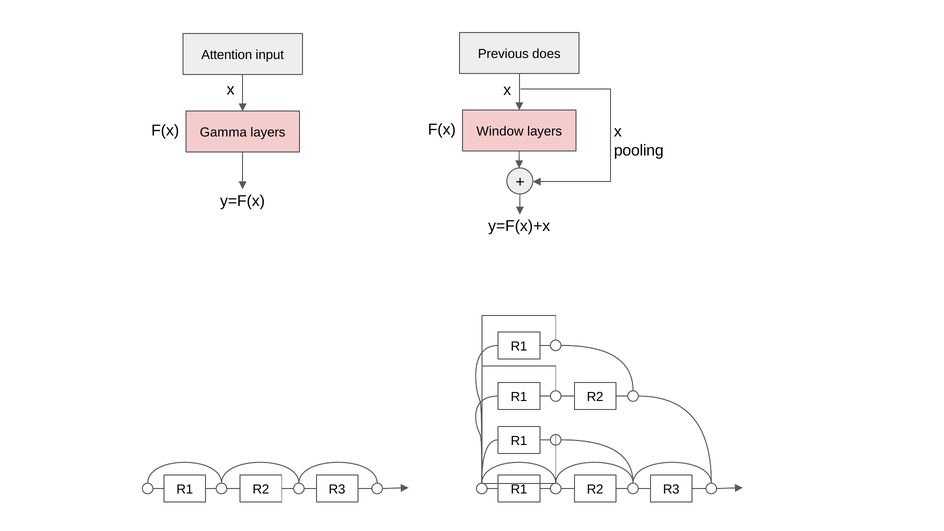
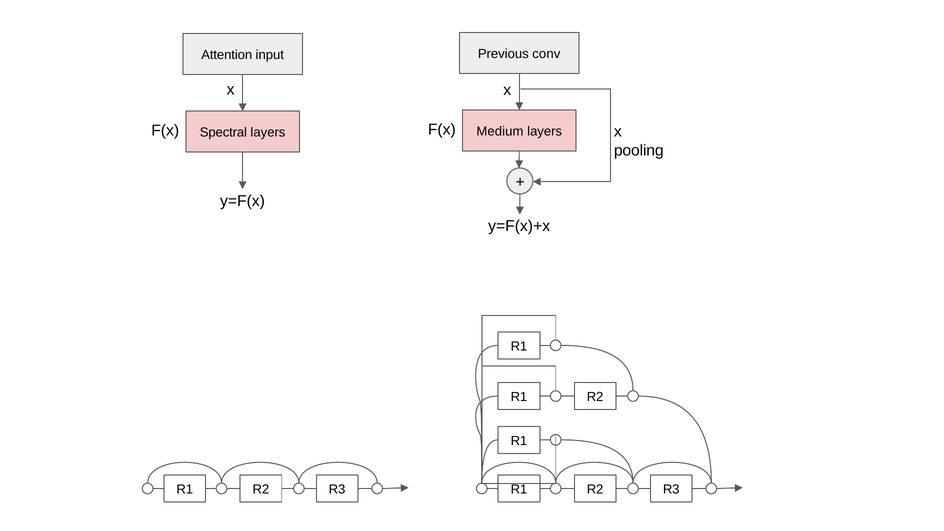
does: does -> conv
Window: Window -> Medium
Gamma: Gamma -> Spectral
